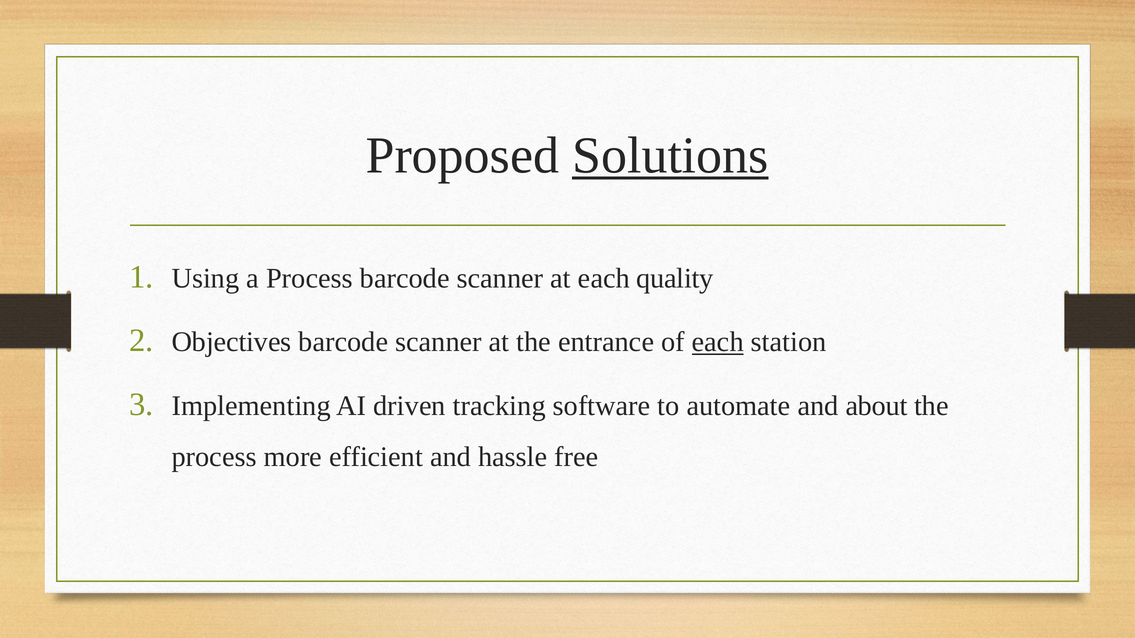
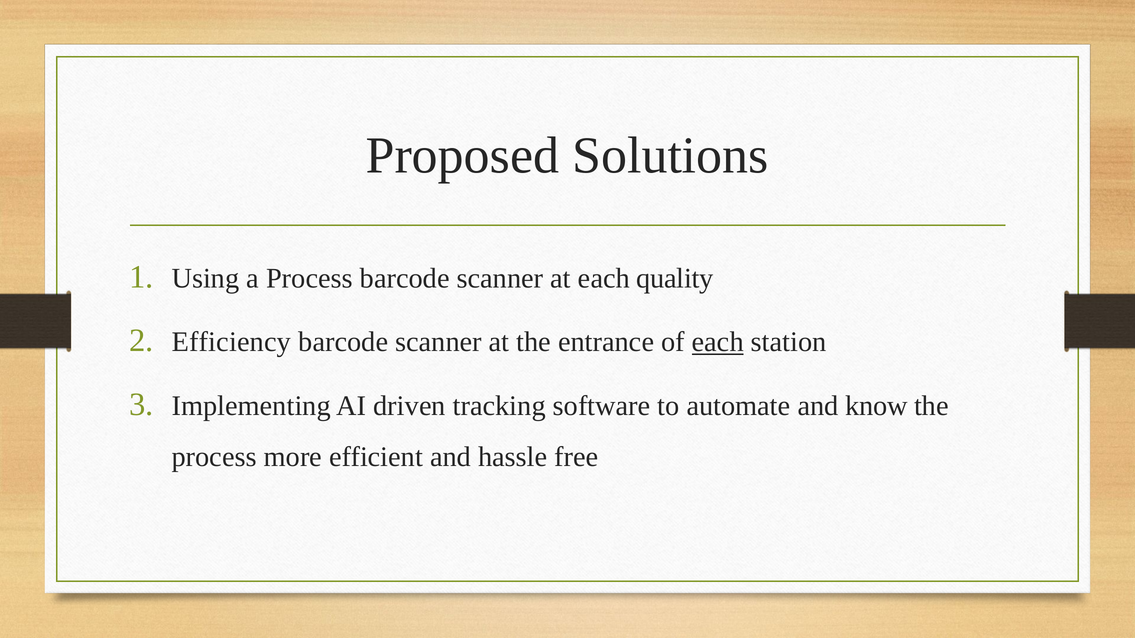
Solutions underline: present -> none
Objectives: Objectives -> Efficiency
about: about -> know
